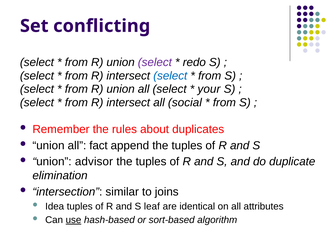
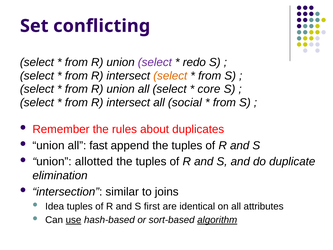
select at (170, 76) colour: blue -> orange
your: your -> core
fact: fact -> fast
advisor: advisor -> allotted
leaf: leaf -> first
algorithm underline: none -> present
